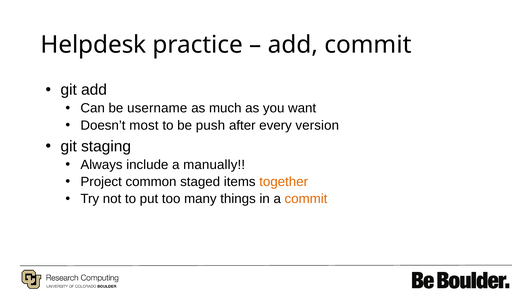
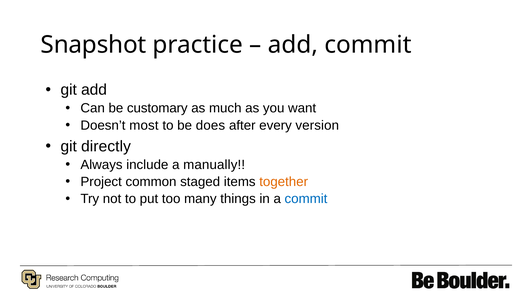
Helpdesk: Helpdesk -> Snapshot
username: username -> customary
push: push -> does
staging: staging -> directly
commit at (306, 199) colour: orange -> blue
